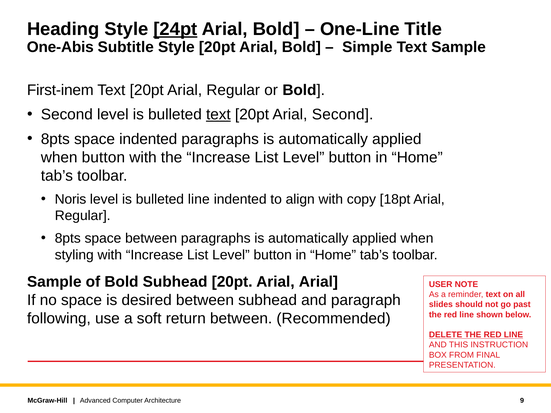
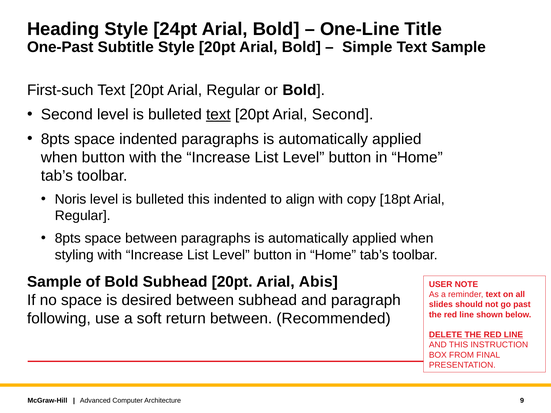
24pt underline: present -> none
One-Abis: One-Abis -> One-Past
First-inem: First-inem -> First-such
bulleted line: line -> this
Arial Arial: Arial -> Abis
